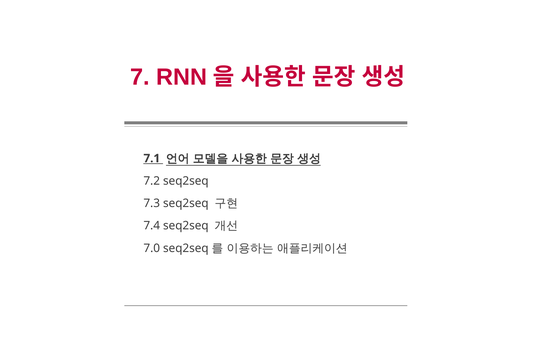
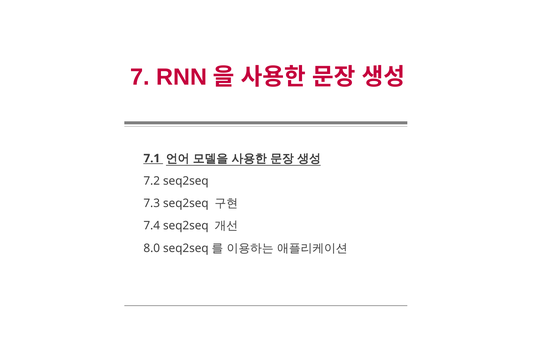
7.0: 7.0 -> 8.0
